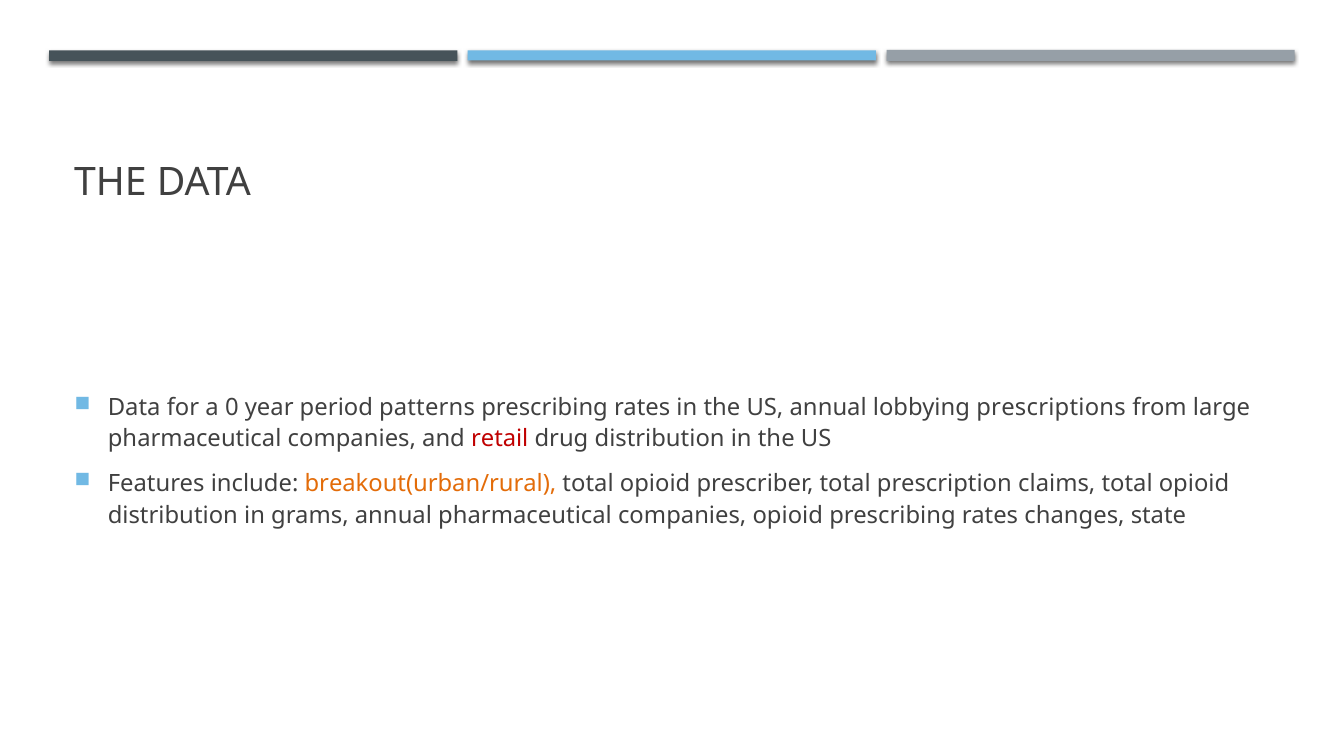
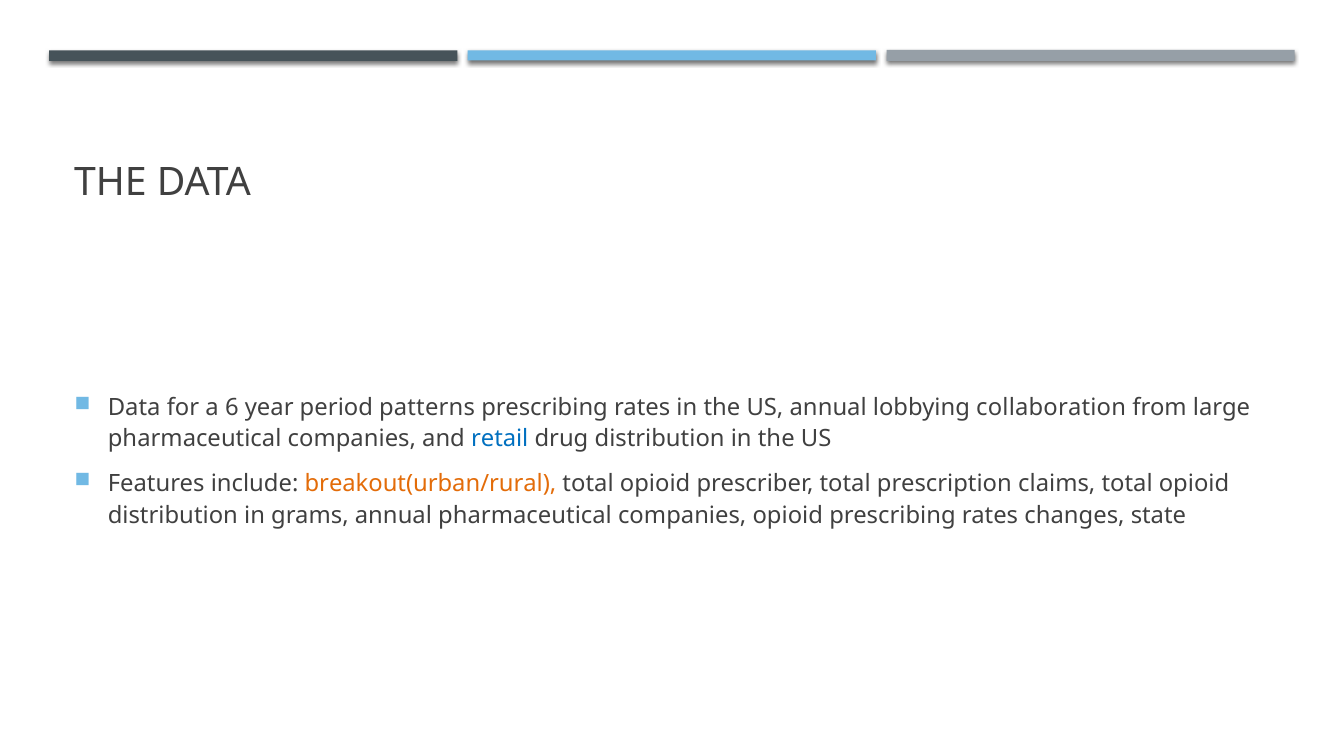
0: 0 -> 6
prescriptions: prescriptions -> collaboration
retail colour: red -> blue
